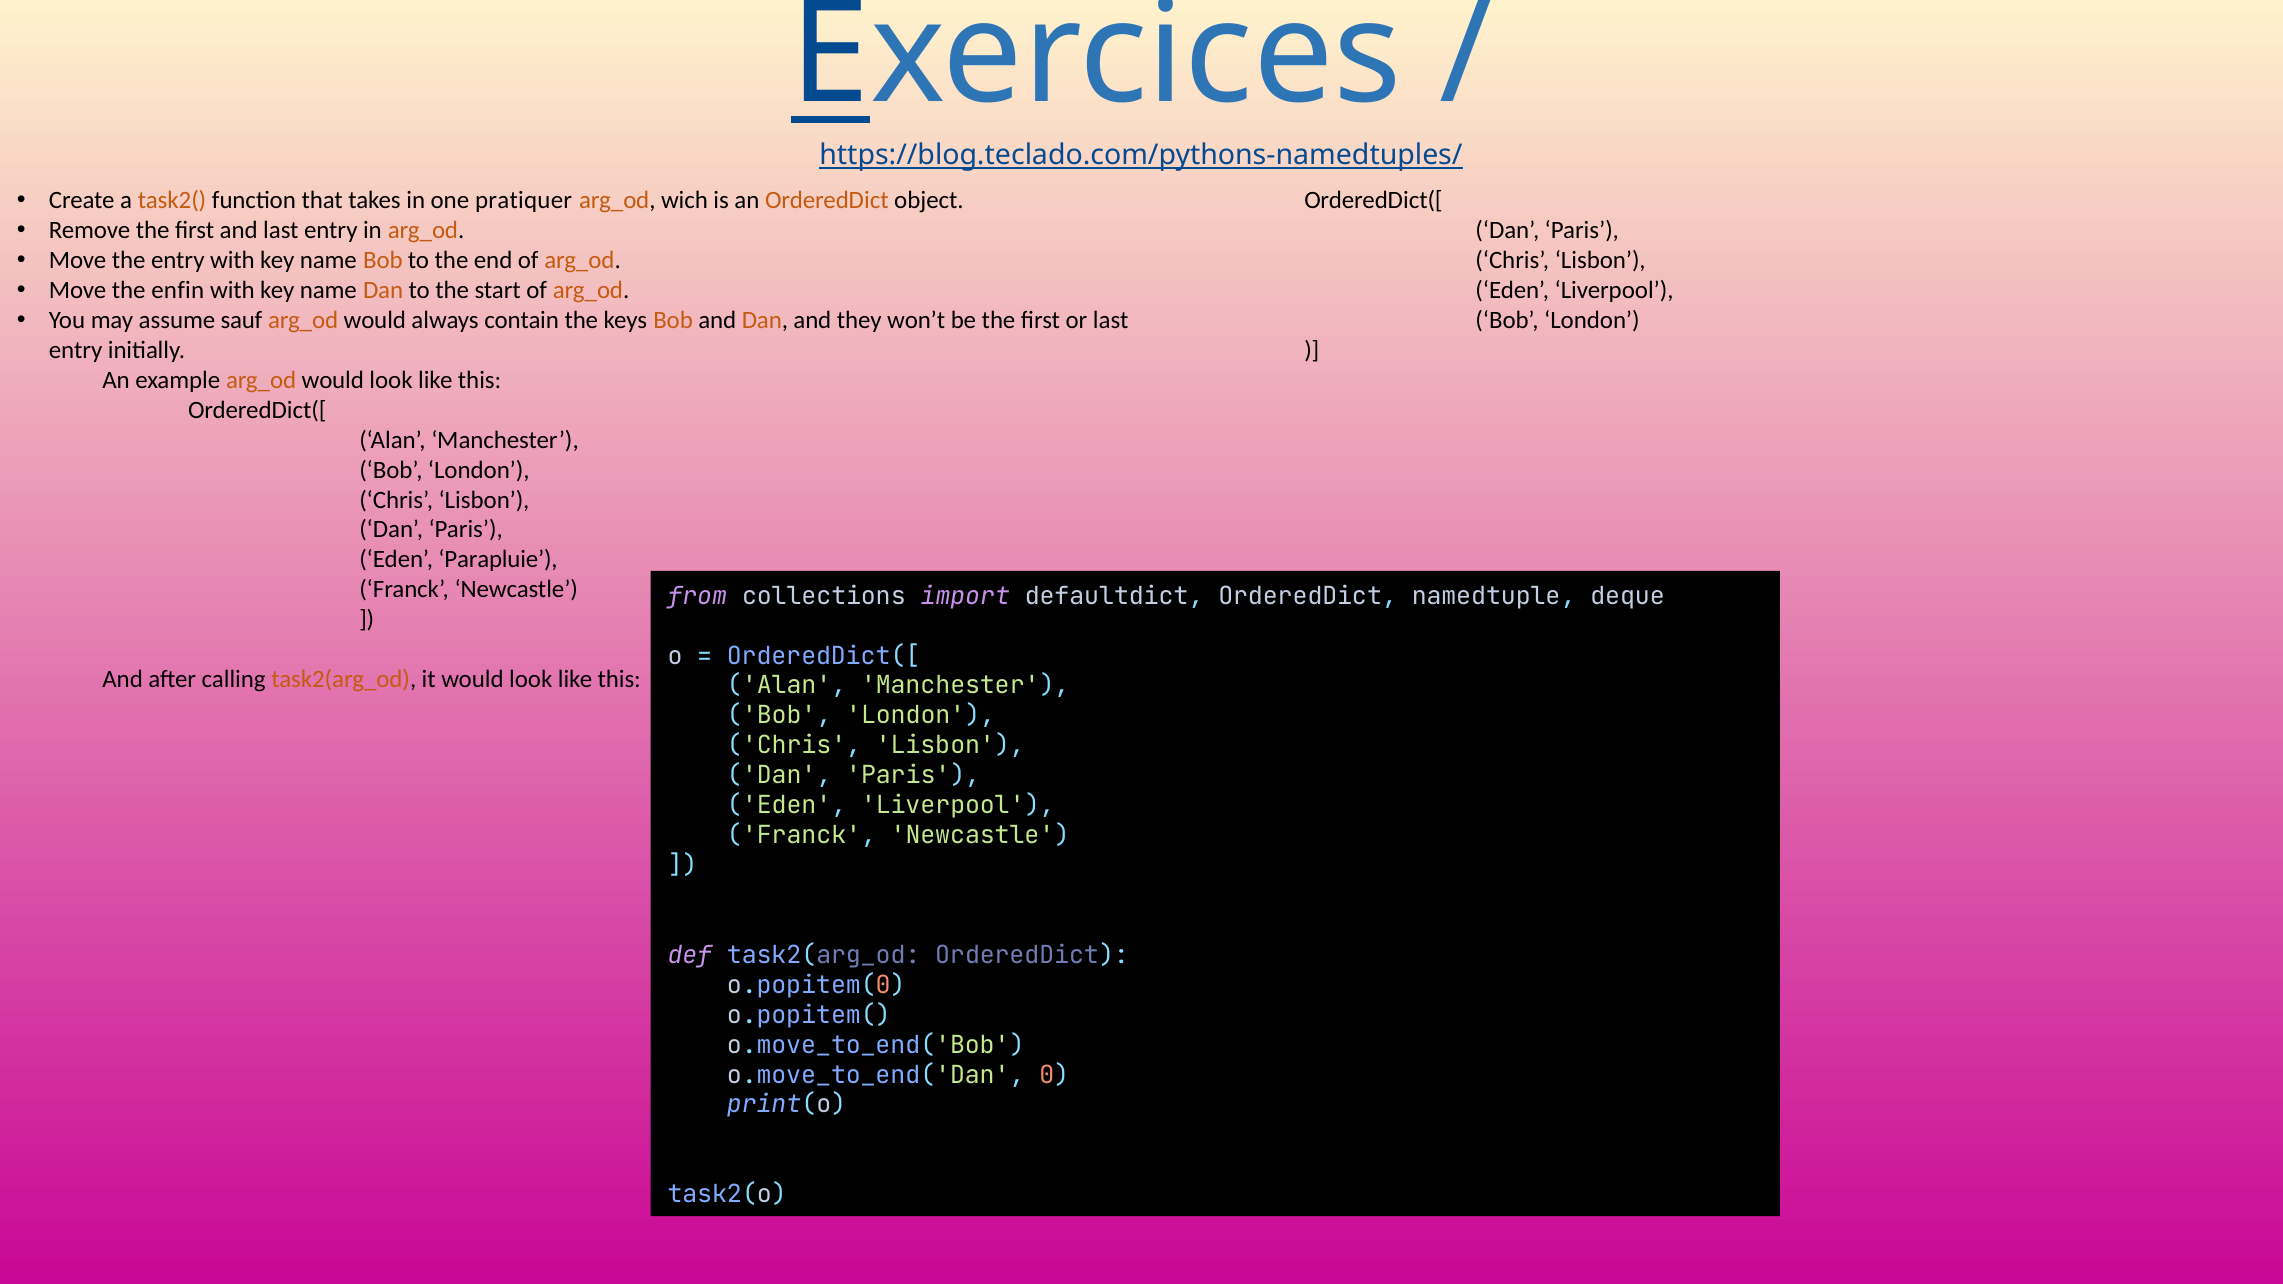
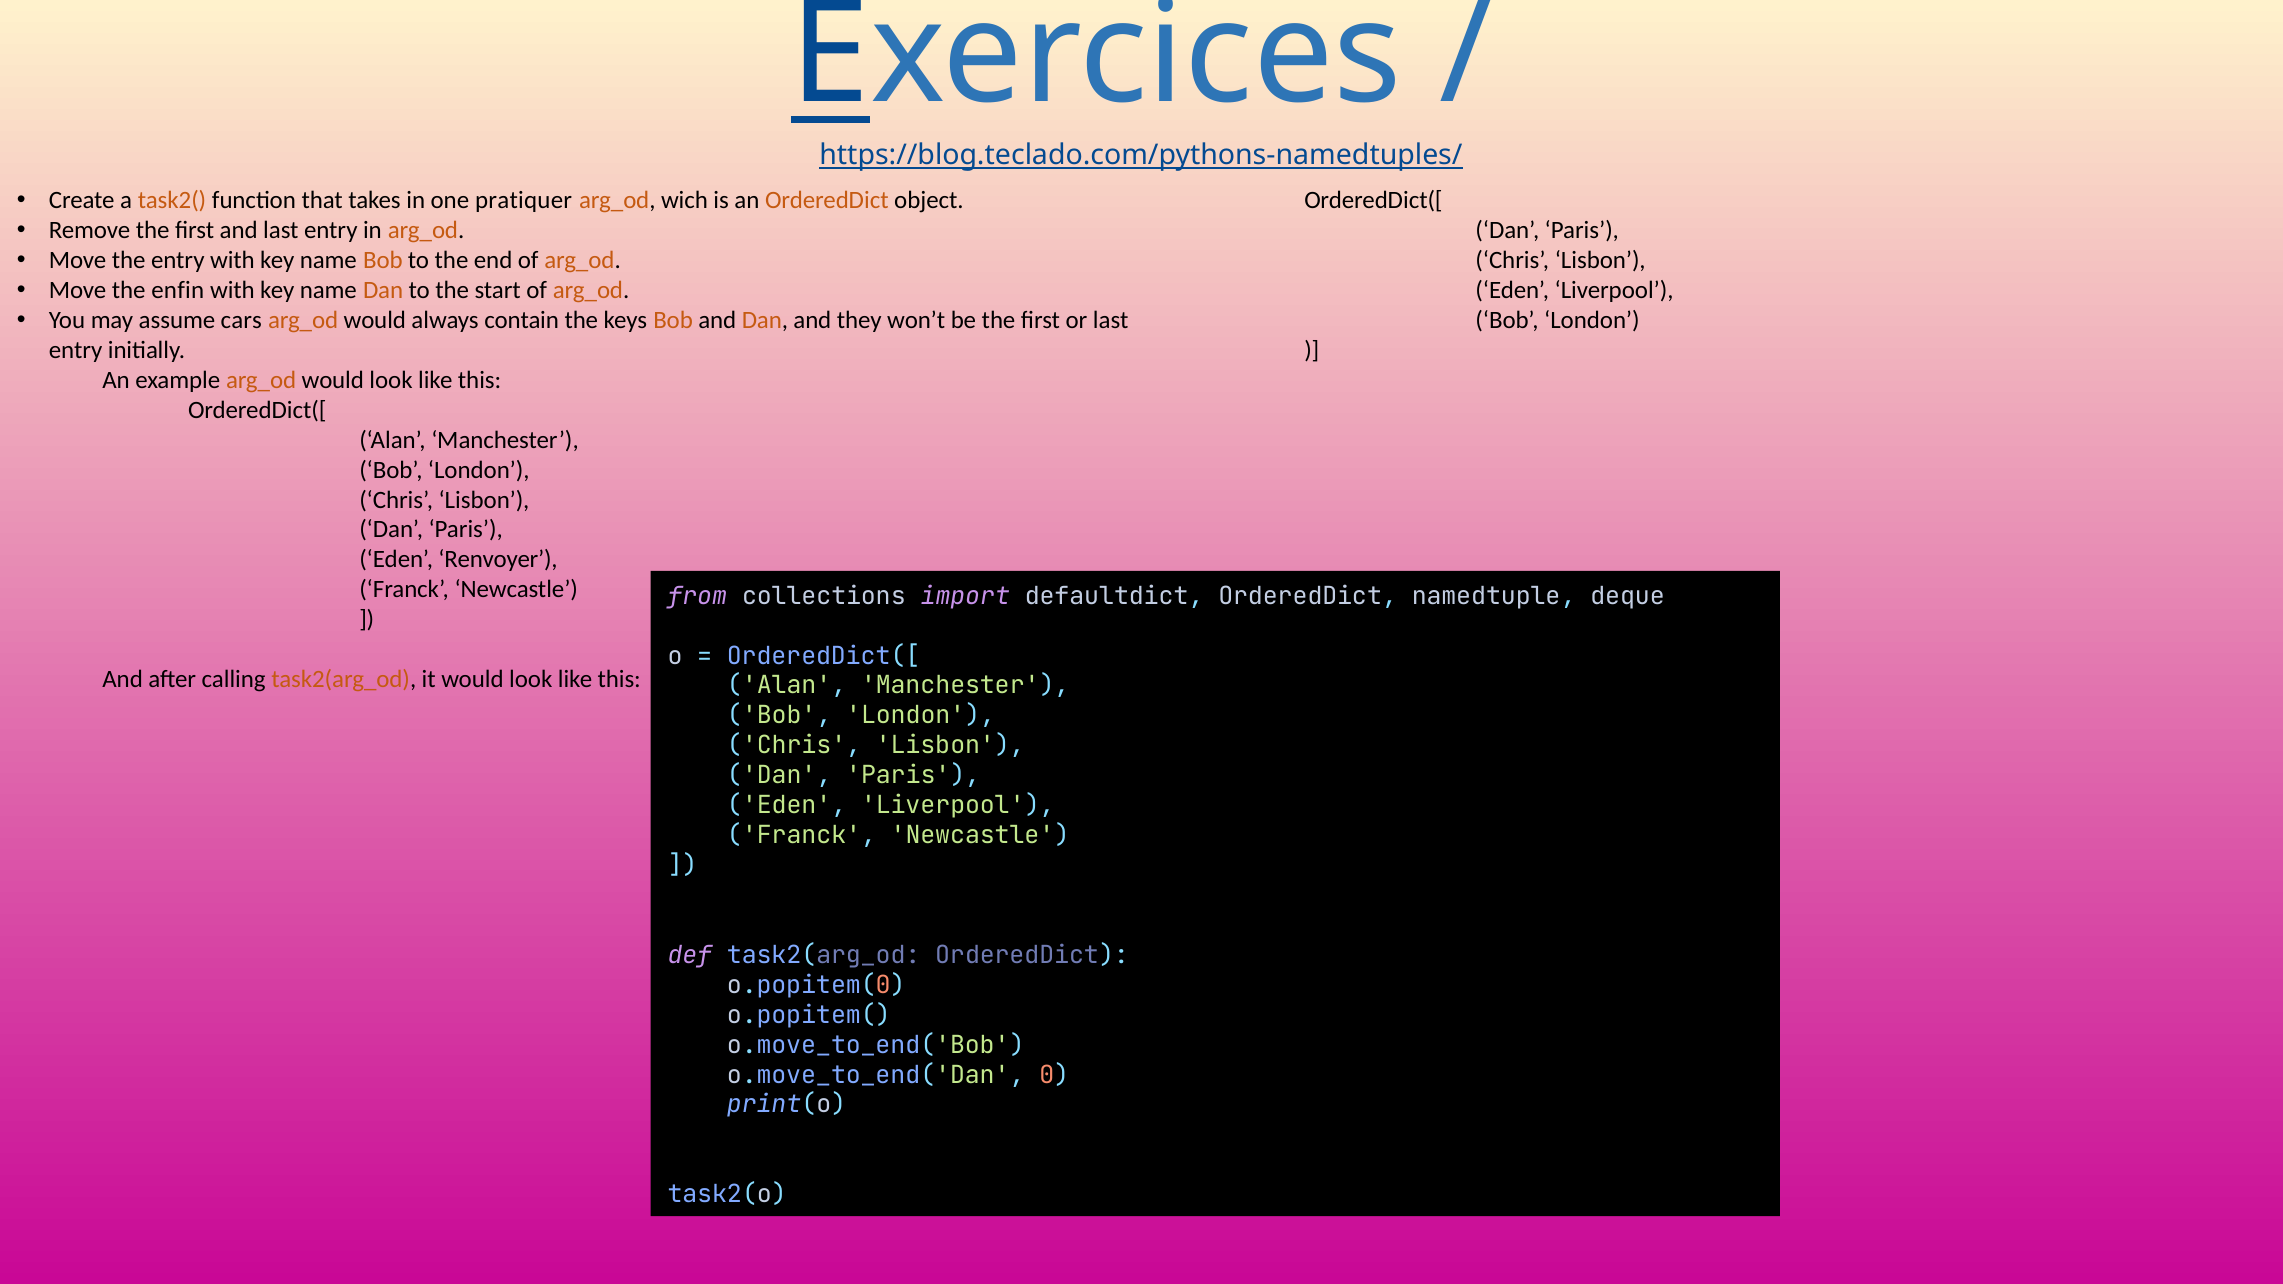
sauf: sauf -> cars
Parapluie: Parapluie -> Renvoyer
